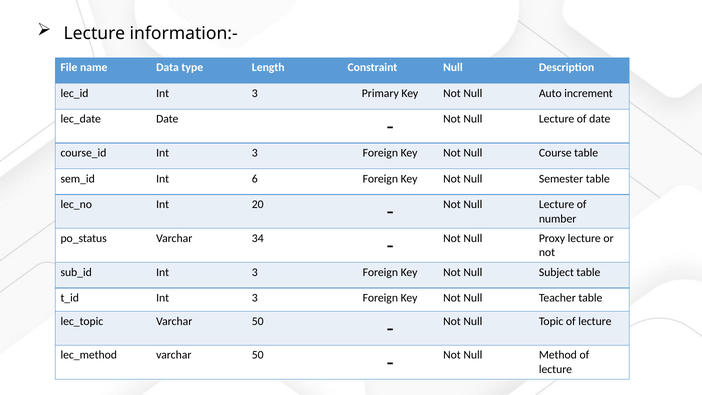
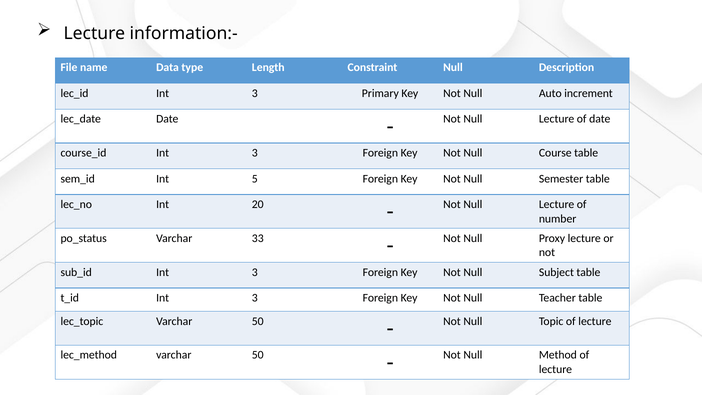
6: 6 -> 5
34: 34 -> 33
